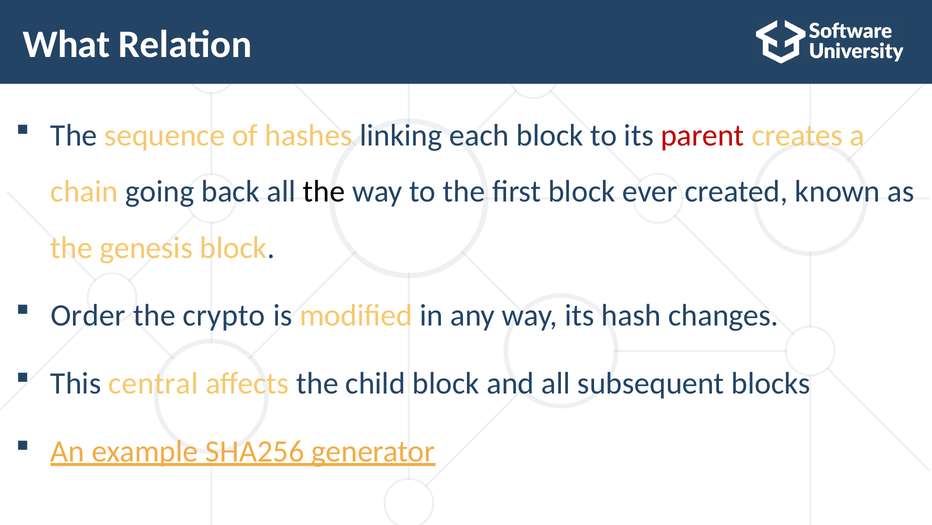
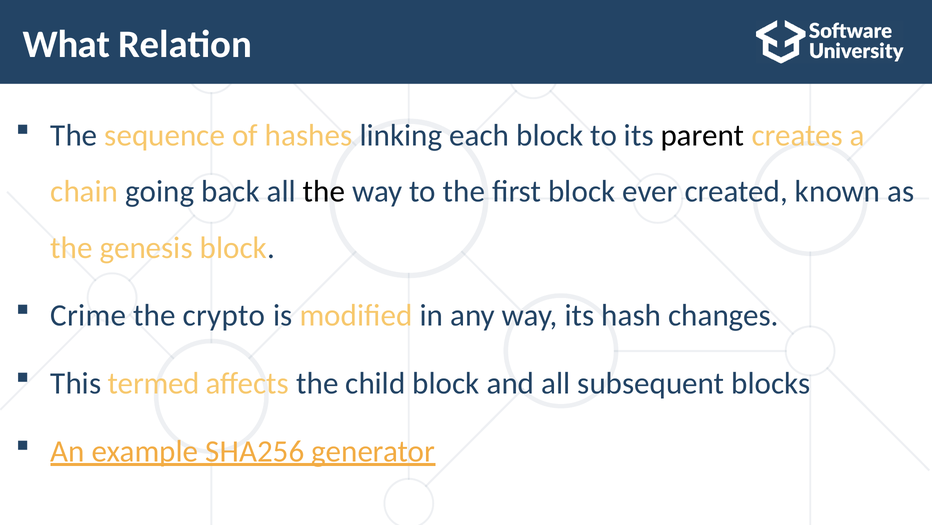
parent colour: red -> black
Order: Order -> Crime
central: central -> termed
